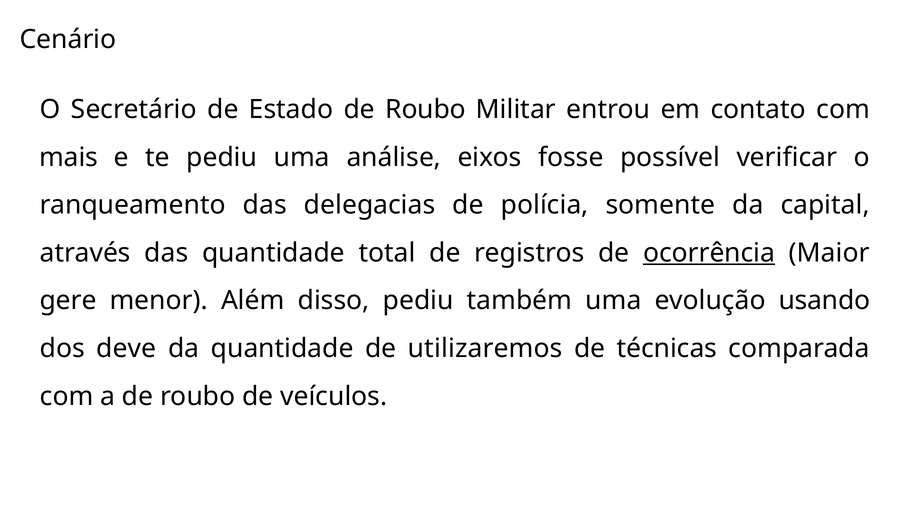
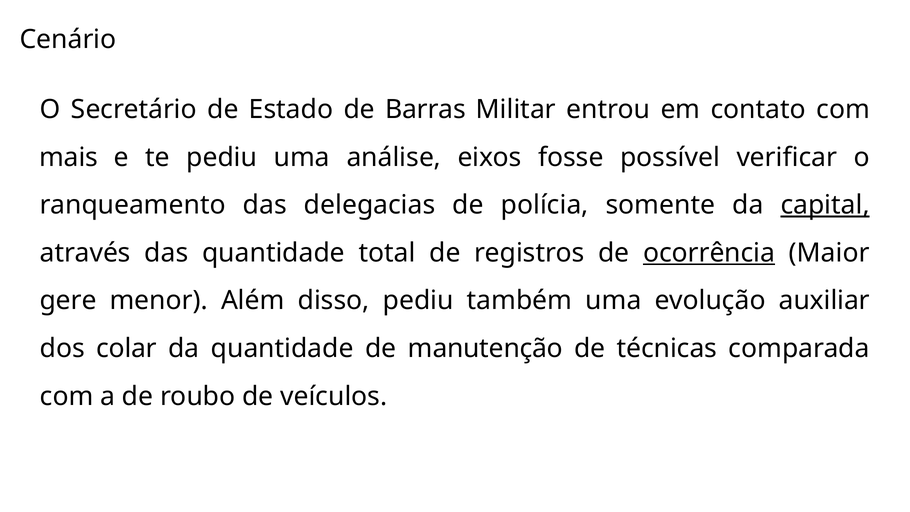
Estado de Roubo: Roubo -> Barras
capital underline: none -> present
usando: usando -> auxiliar
deve: deve -> colar
utilizaremos: utilizaremos -> manutenção
